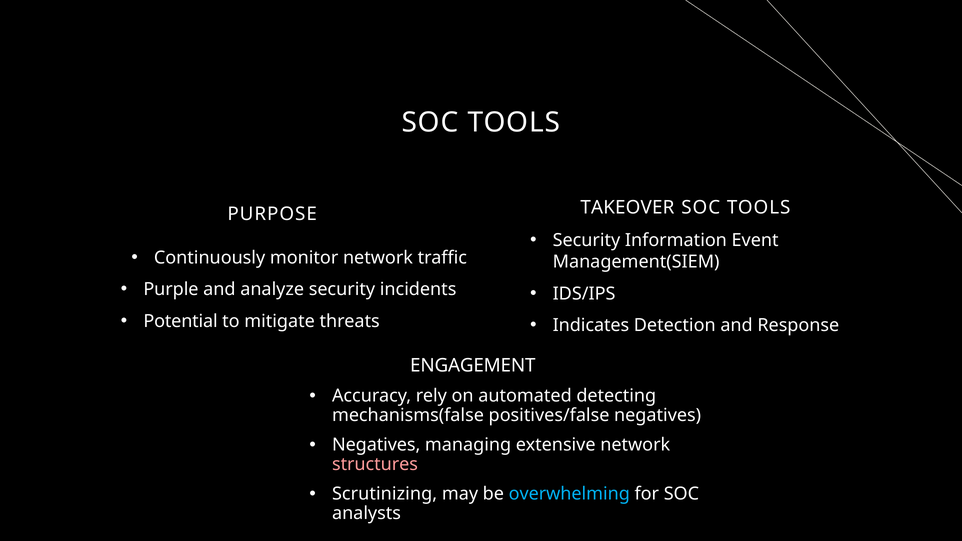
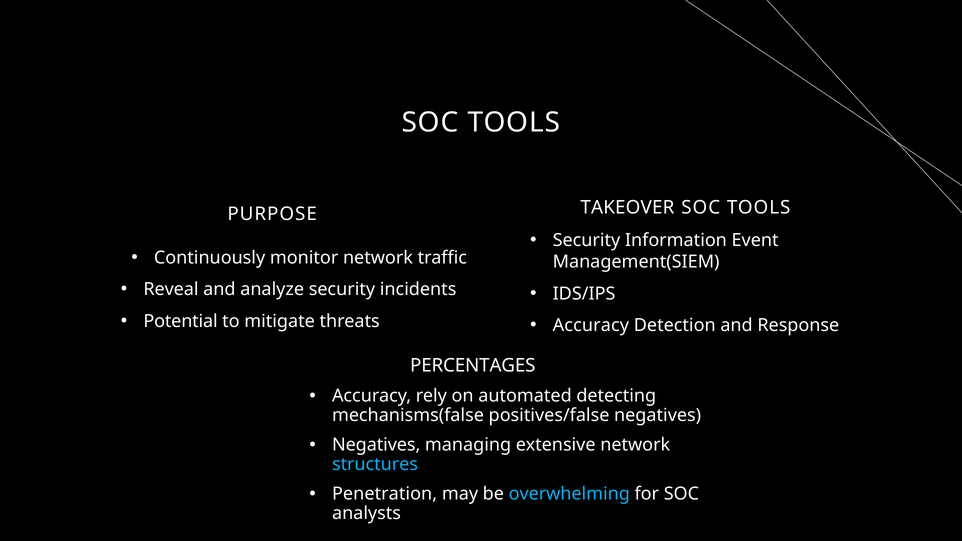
Purple: Purple -> Reveal
Indicates at (591, 325): Indicates -> Accuracy
ENGAGEMENT: ENGAGEMENT -> PERCENTAGES
structures colour: pink -> light blue
Scrutinizing: Scrutinizing -> Penetration
